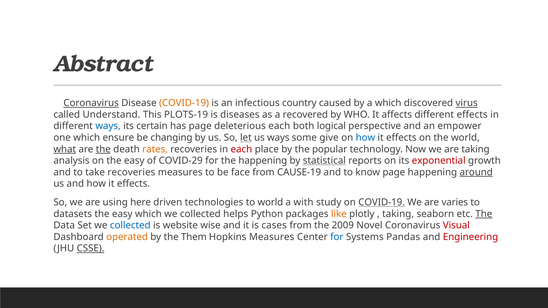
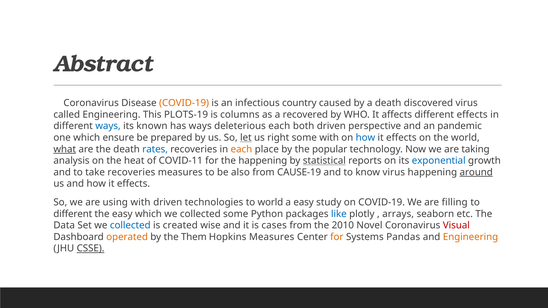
Coronavirus at (91, 103) underline: present -> none
a which: which -> death
virus at (467, 103) underline: present -> none
called Understand: Understand -> Engineering
diseases: diseases -> columns
certain: certain -> known
has page: page -> ways
both logical: logical -> driven
empower: empower -> pandemic
changing: changing -> prepared
us ways: ways -> right
some give: give -> with
the at (103, 149) underline: present -> none
rates colour: orange -> blue
each at (241, 149) colour: red -> orange
on the easy: easy -> heat
COVID-29: COVID-29 -> COVID-11
exponential colour: red -> blue
face: face -> also
know page: page -> virus
using here: here -> with
a with: with -> easy
COVID-19 at (382, 203) underline: present -> none
varies: varies -> filling
datasets at (73, 214): datasets -> different
collected helps: helps -> some
like colour: orange -> blue
taking at (398, 214): taking -> arrays
The at (484, 214) underline: present -> none
website: website -> created
2009: 2009 -> 2010
for at (337, 237) colour: blue -> orange
Engineering at (471, 237) colour: red -> orange
